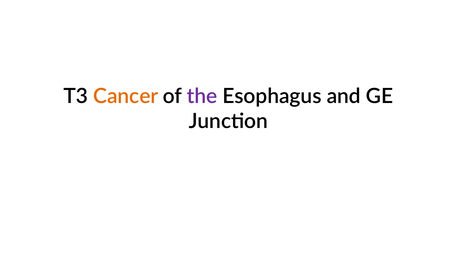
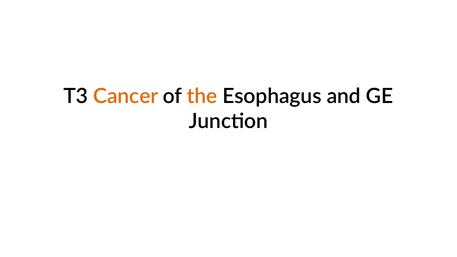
the colour: purple -> orange
